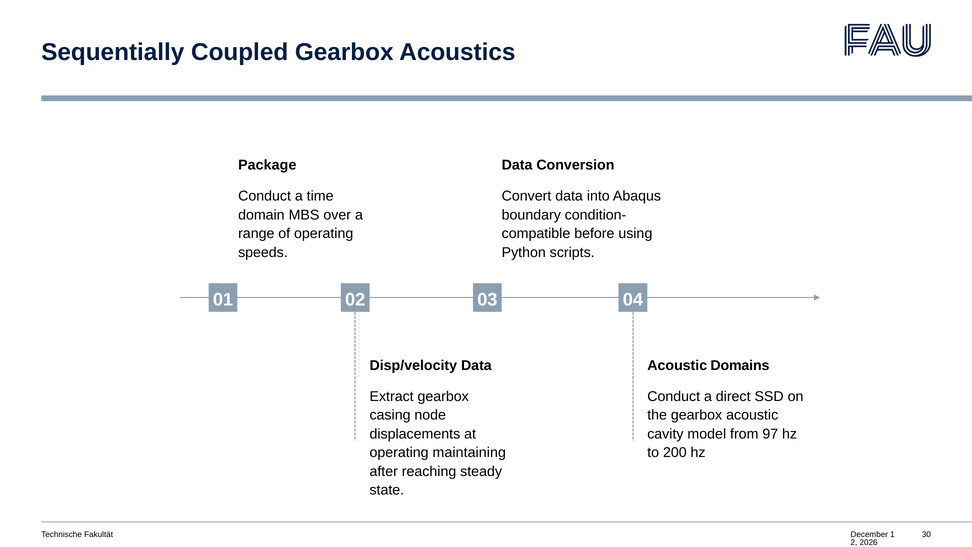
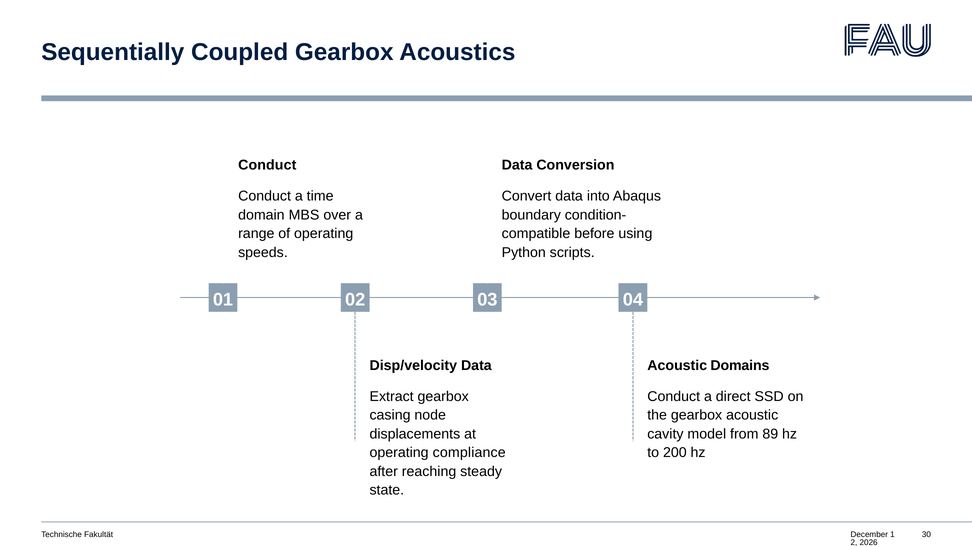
Package at (267, 165): Package -> Conduct
97: 97 -> 89
maintaining: maintaining -> compliance
